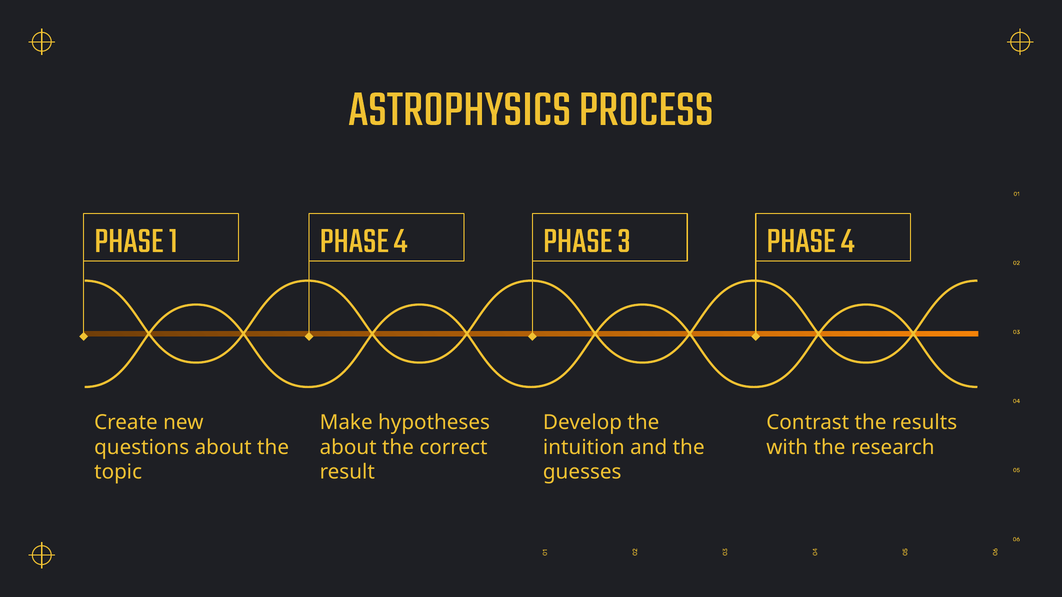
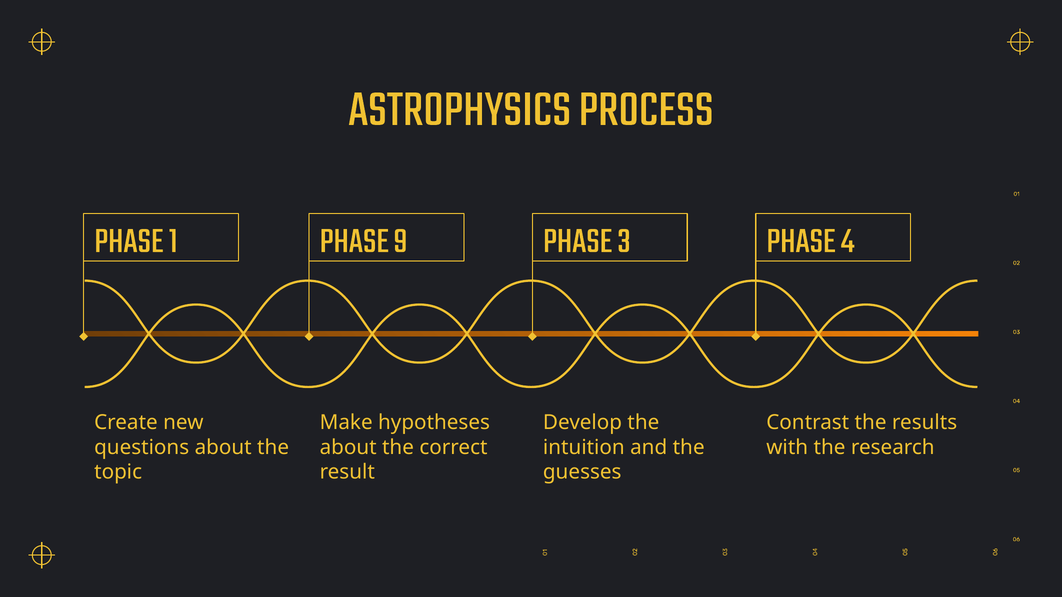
4 at (400, 240): 4 -> 9
